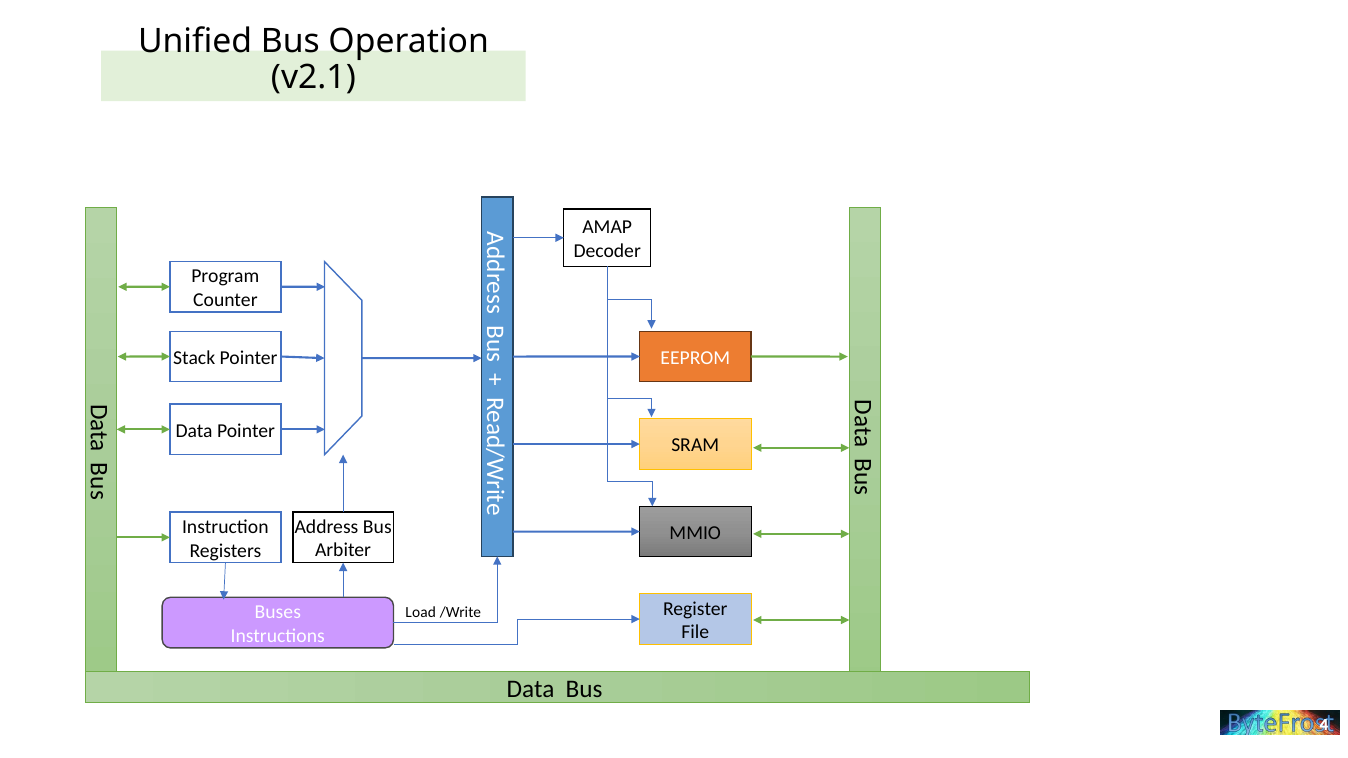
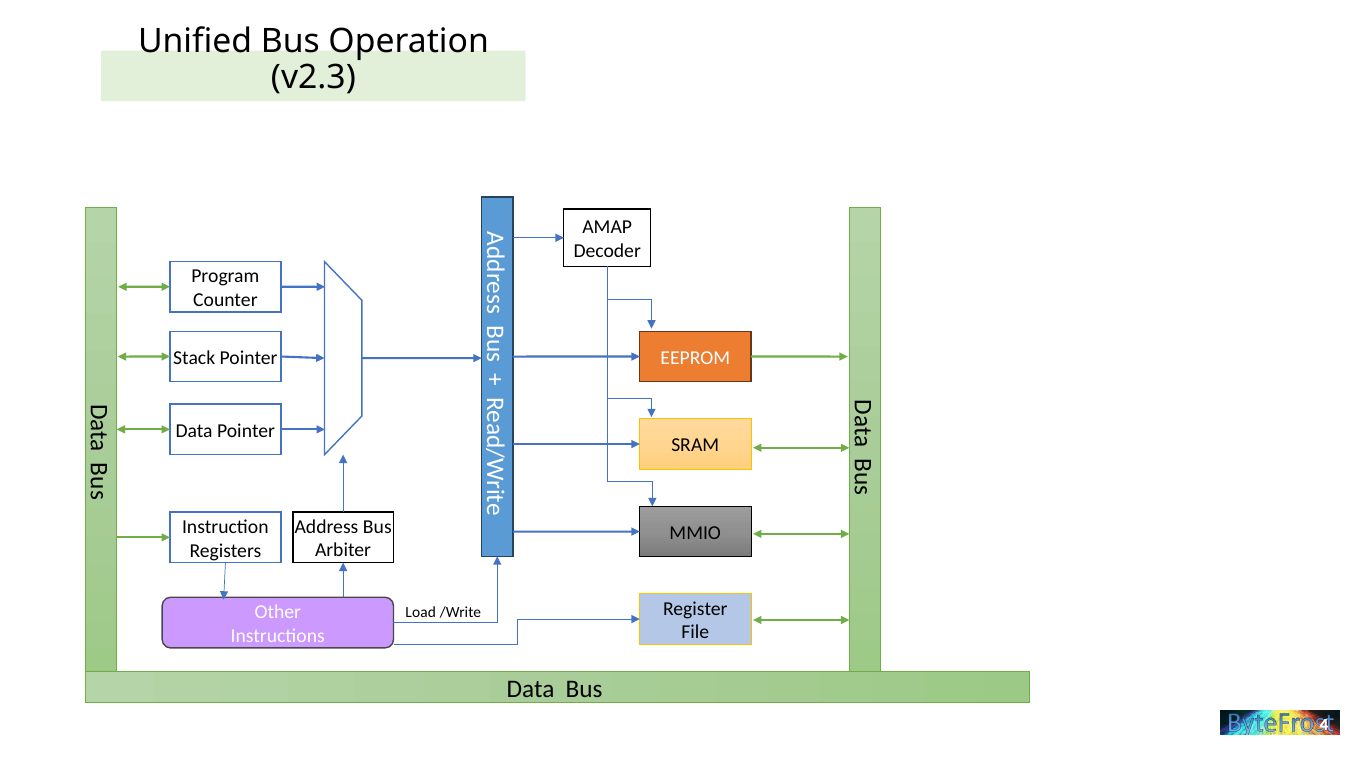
v2.1: v2.1 -> v2.3
Buses: Buses -> Other
